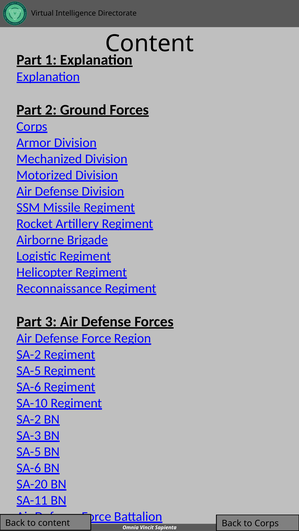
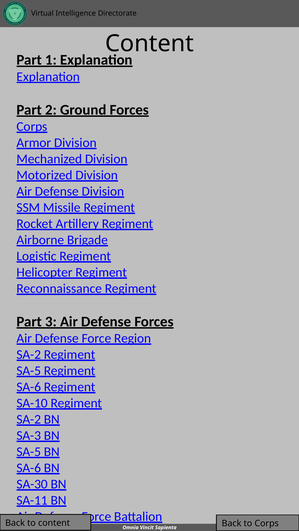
SA-20: SA-20 -> SA-30
